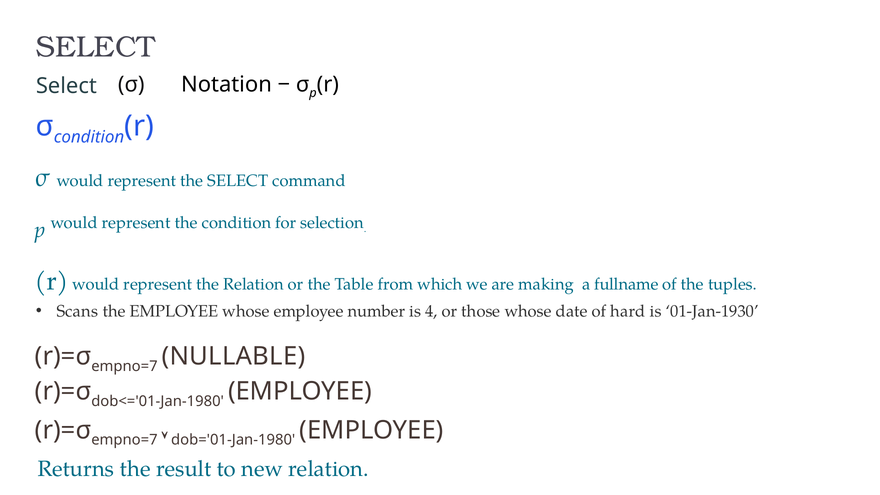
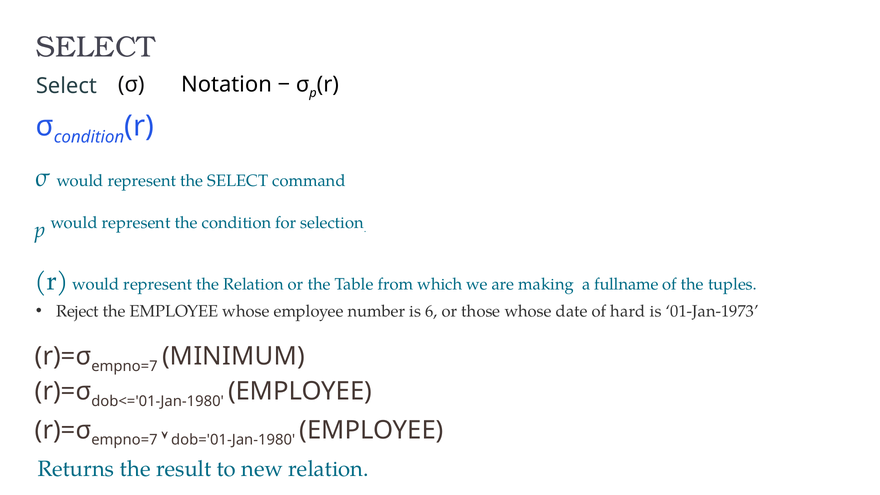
Scans: Scans -> Reject
4: 4 -> 6
01-Jan-1930: 01-Jan-1930 -> 01-Jan-1973
NULLABLE: NULLABLE -> MINIMUM
